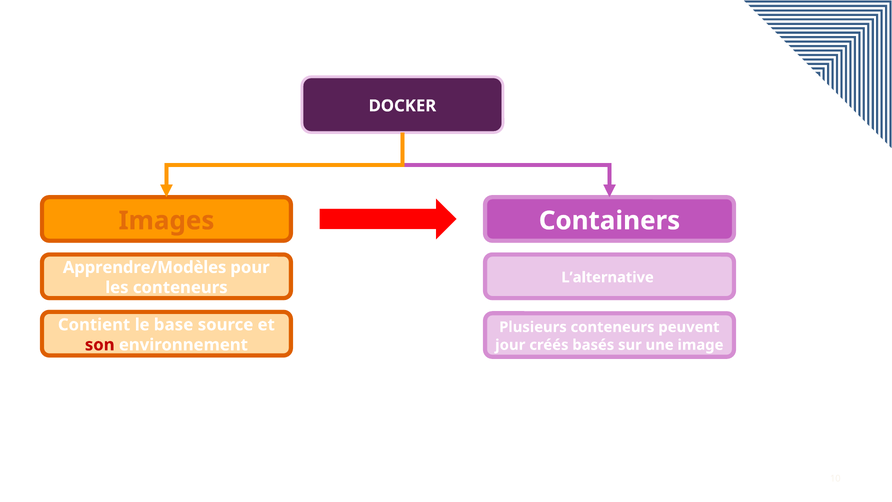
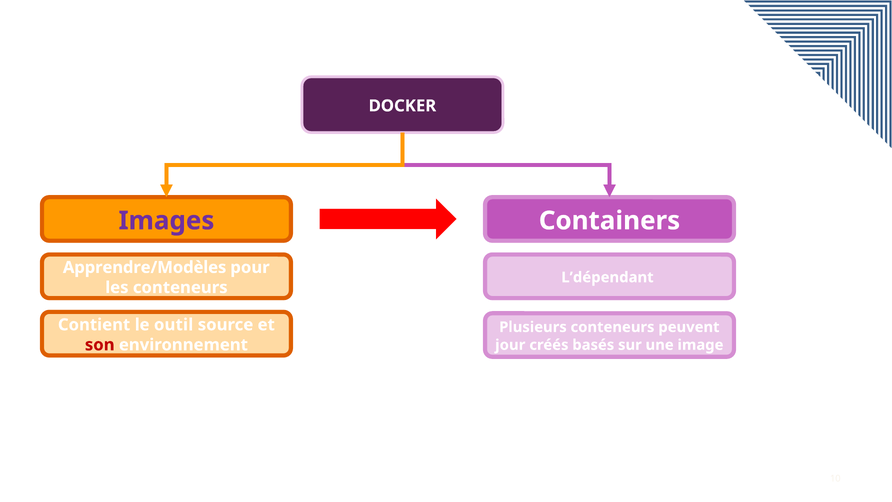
Images colour: orange -> purple
L’alternative: L’alternative -> L’dépendant
base: base -> outil
